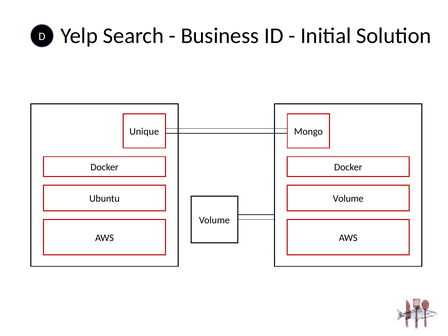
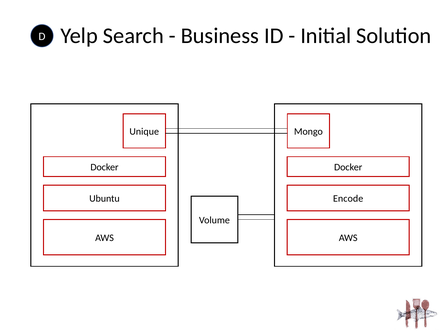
Volume at (348, 199): Volume -> Encode
